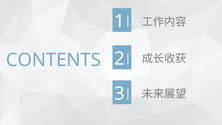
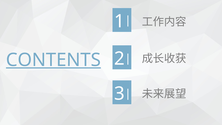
CONTENTS underline: none -> present
